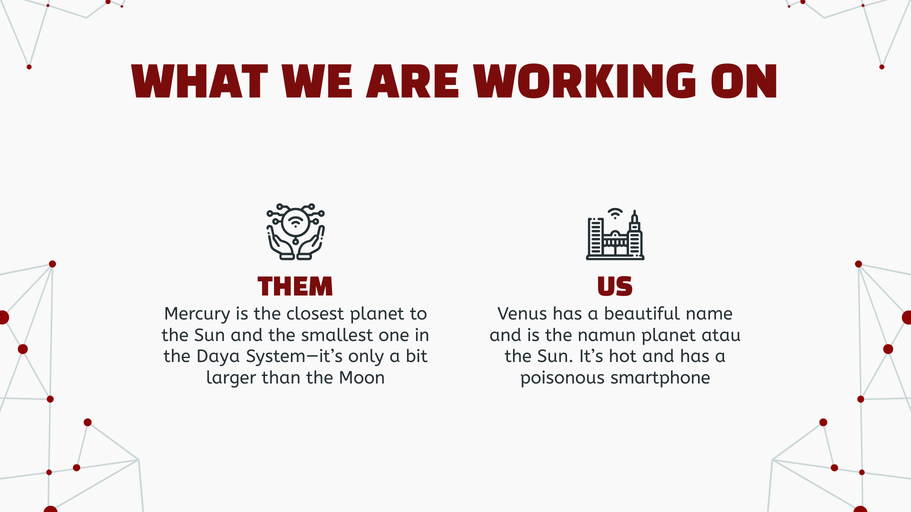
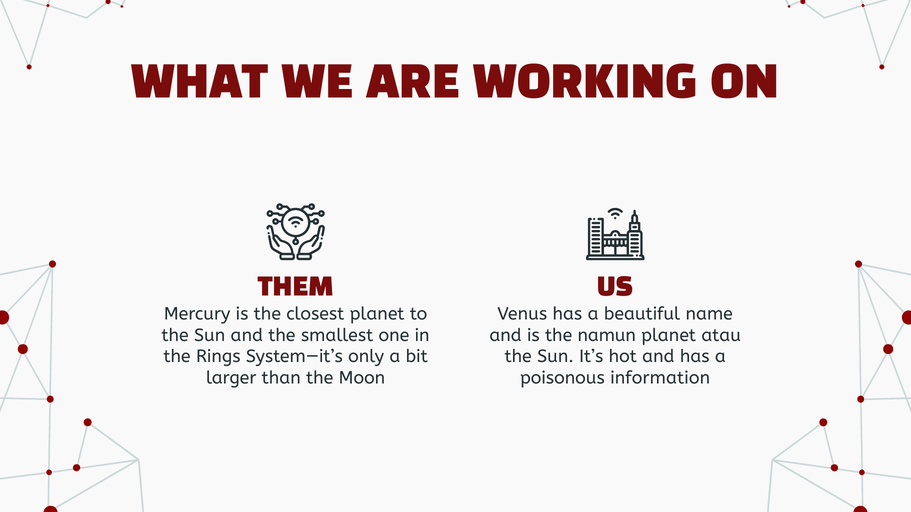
Daya: Daya -> Rings
smartphone: smartphone -> information
